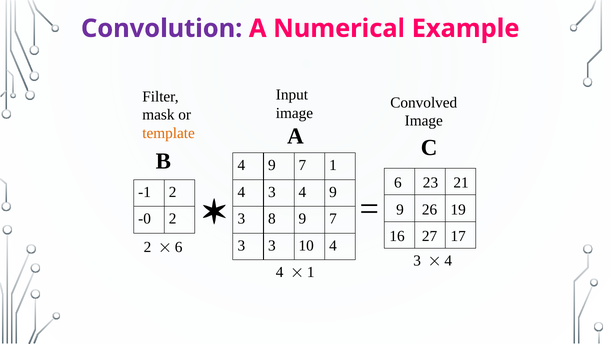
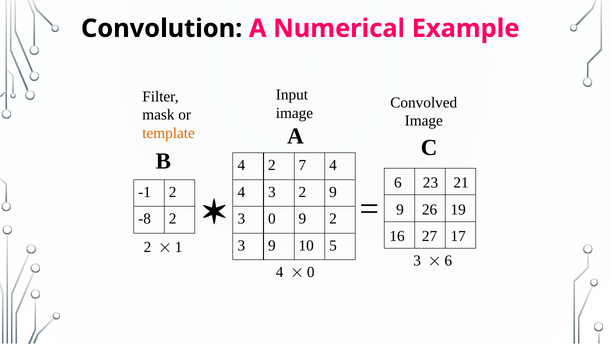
Convolution colour: purple -> black
9 at (272, 165): 9 -> 2
7 1: 1 -> 4
3 4: 4 -> 2
-0: -0 -> -8
3 8: 8 -> 0
7 at (333, 219): 7 -> 2
3 3: 3 -> 9
10 4: 4 -> 5
6 at (179, 247): 6 -> 1
4 at (448, 261): 4 -> 6
1 at (311, 272): 1 -> 0
